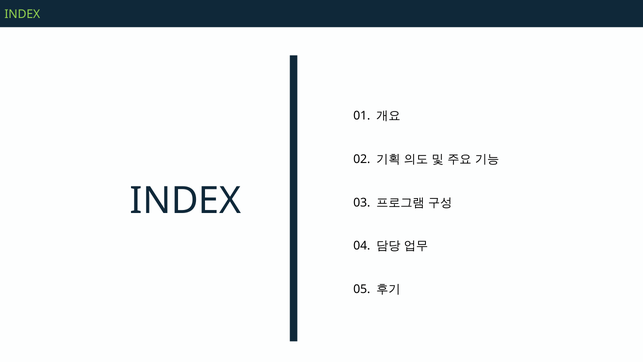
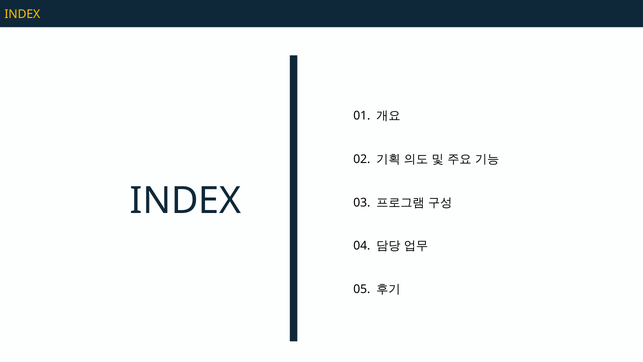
INDEX at (22, 14) colour: light green -> yellow
